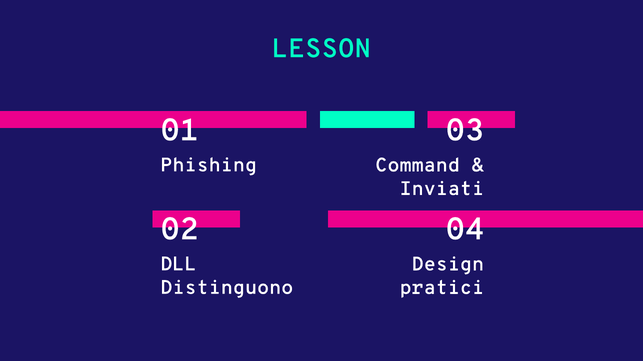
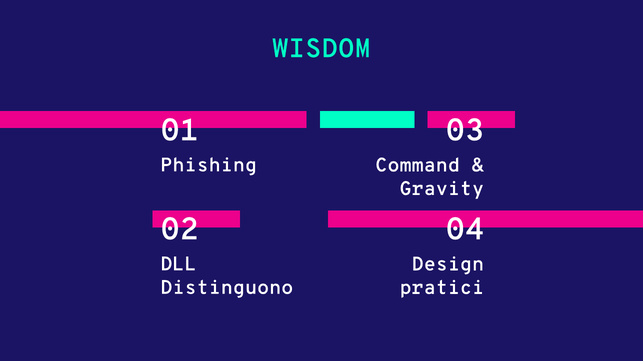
LESSON: LESSON -> WISDOM
Inviati: Inviati -> Gravity
